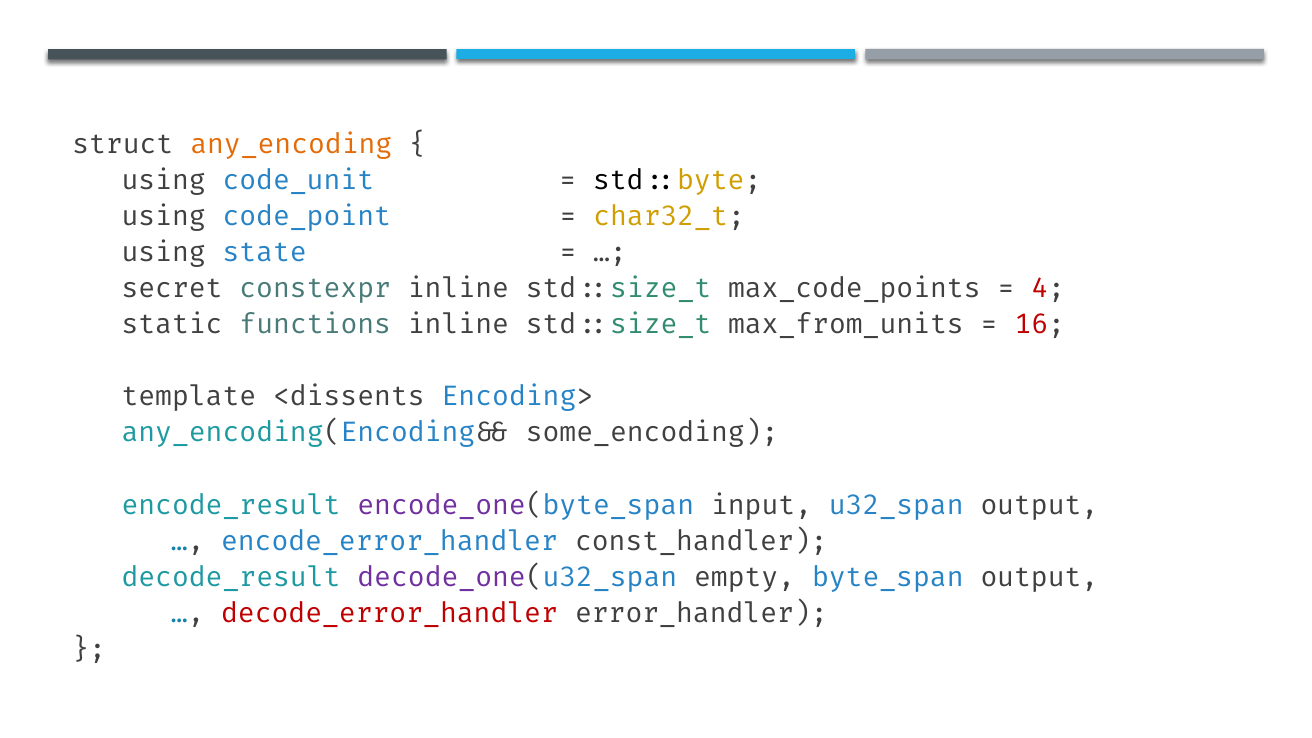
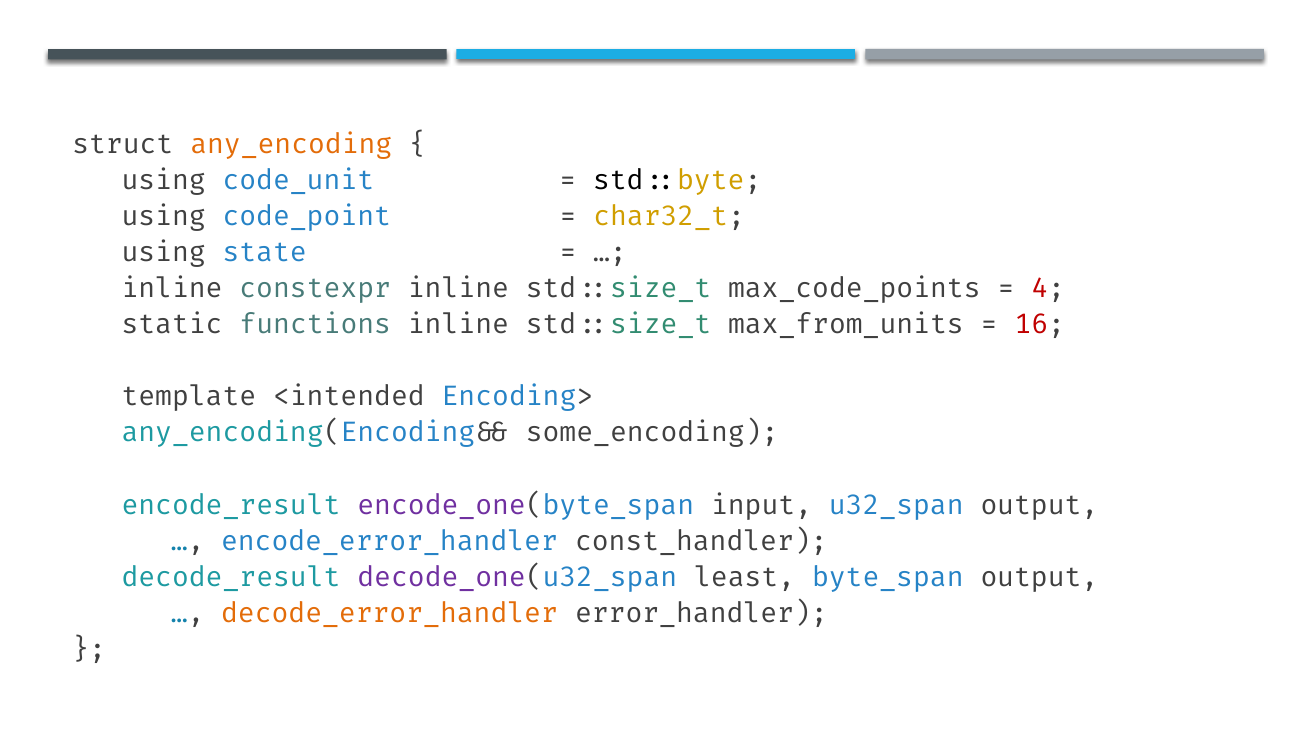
secret at (172, 289): secret -> inline
<dissents: <dissents -> <intended
empty: empty -> least
decode_error_handler colour: red -> orange
